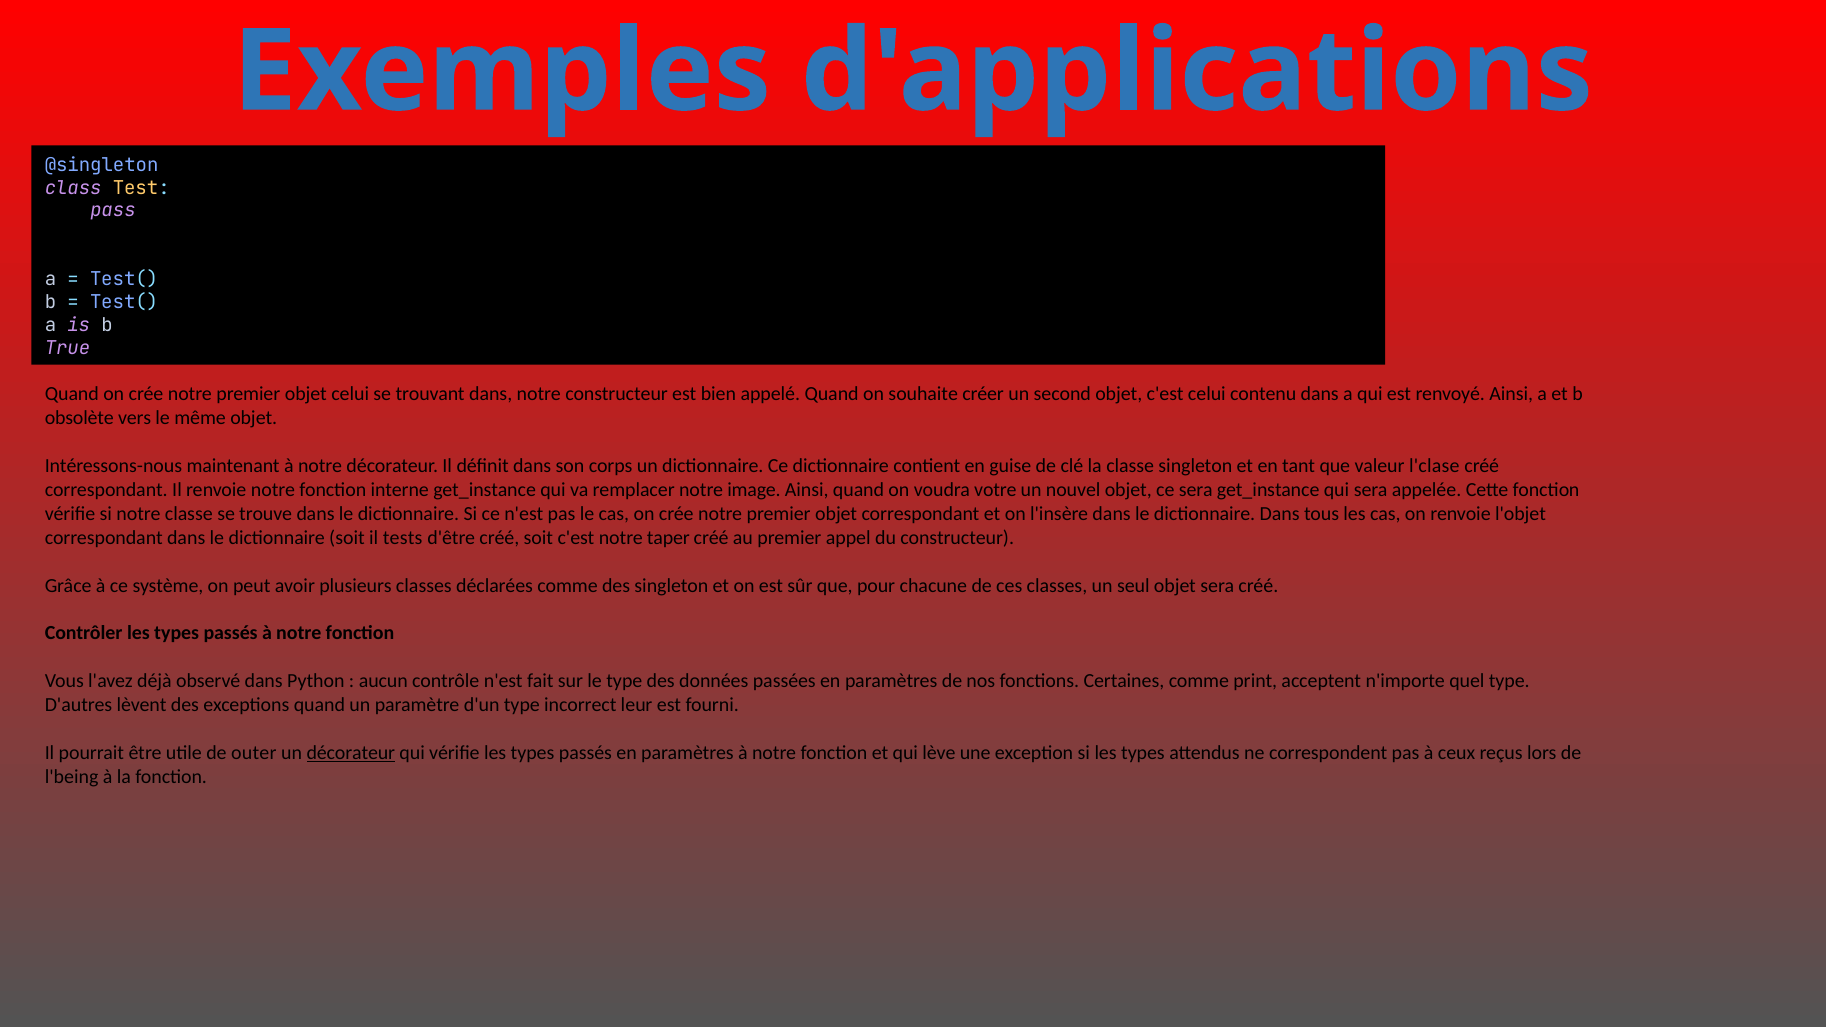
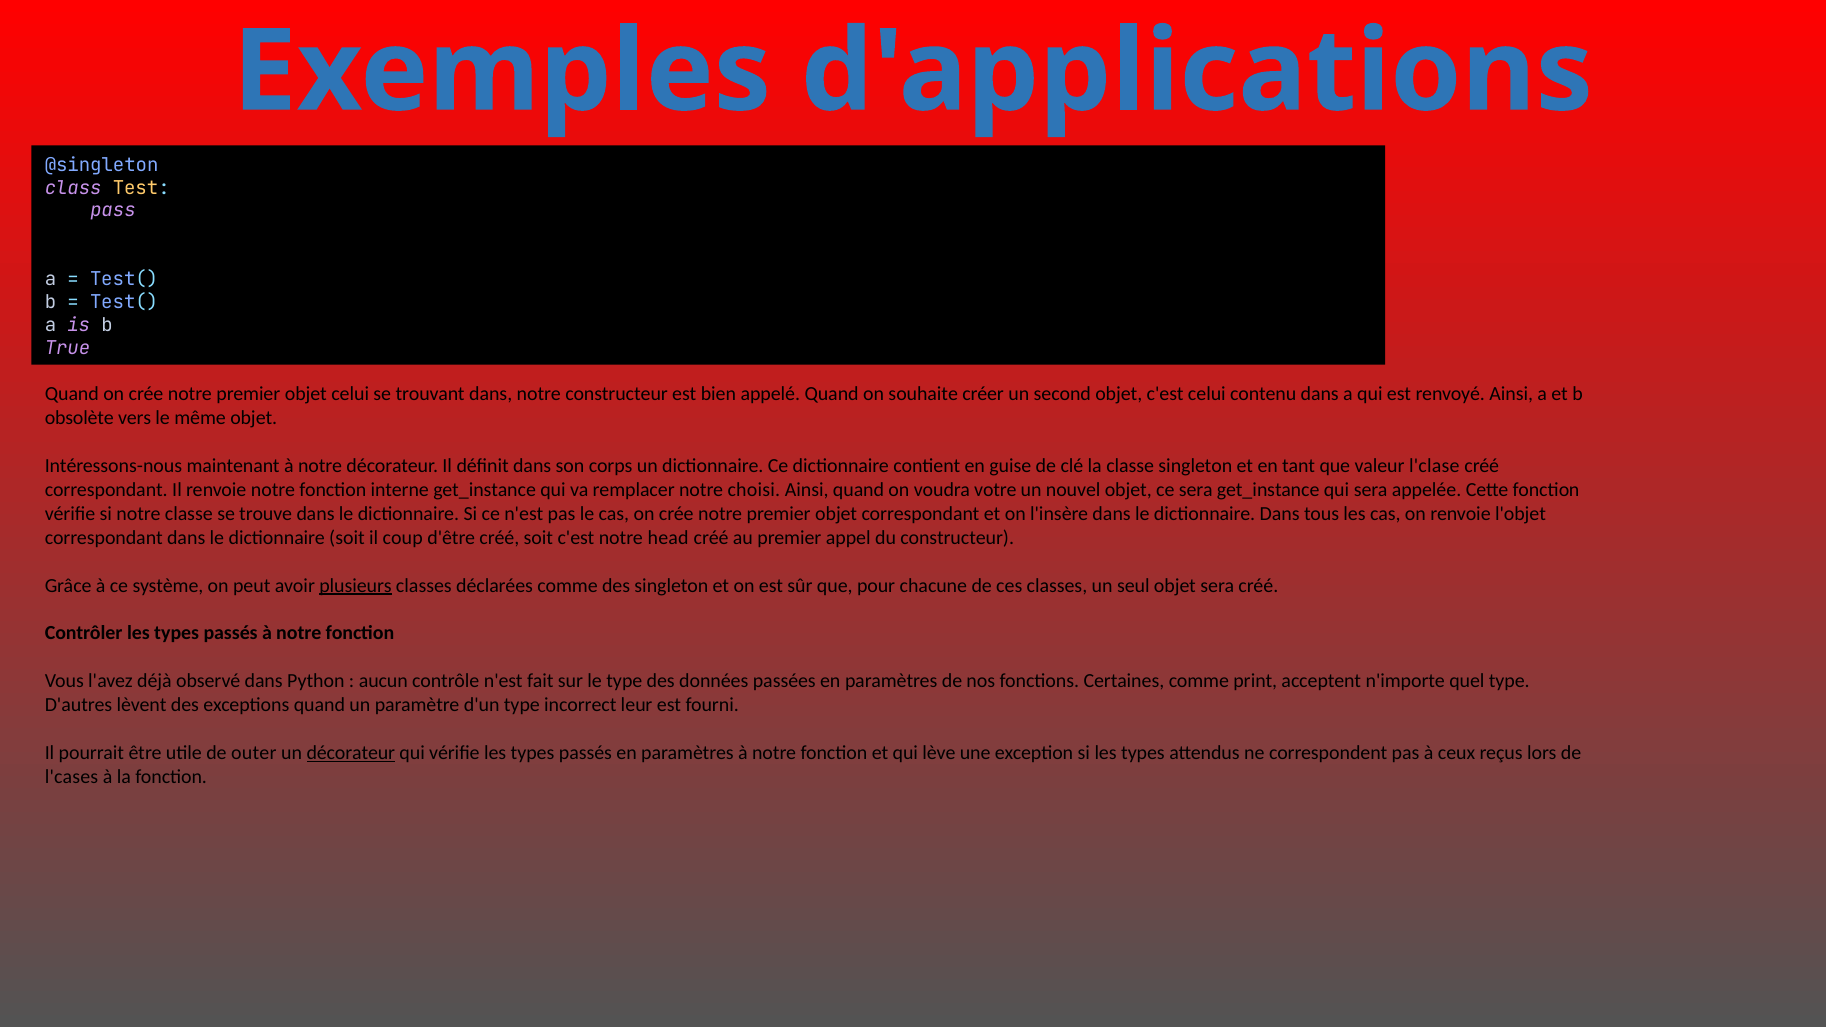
image: image -> choisi
tests: tests -> coup
taper: taper -> head
plusieurs underline: none -> present
l'being: l'being -> l'cases
